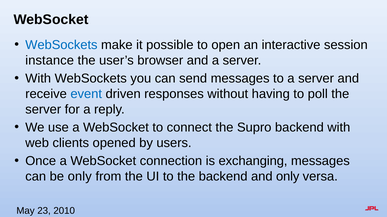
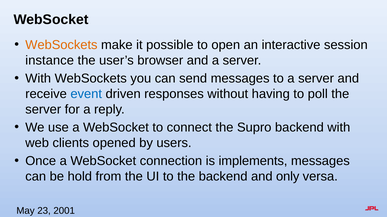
WebSockets at (61, 45) colour: blue -> orange
exchanging: exchanging -> implements
be only: only -> hold
2010: 2010 -> 2001
